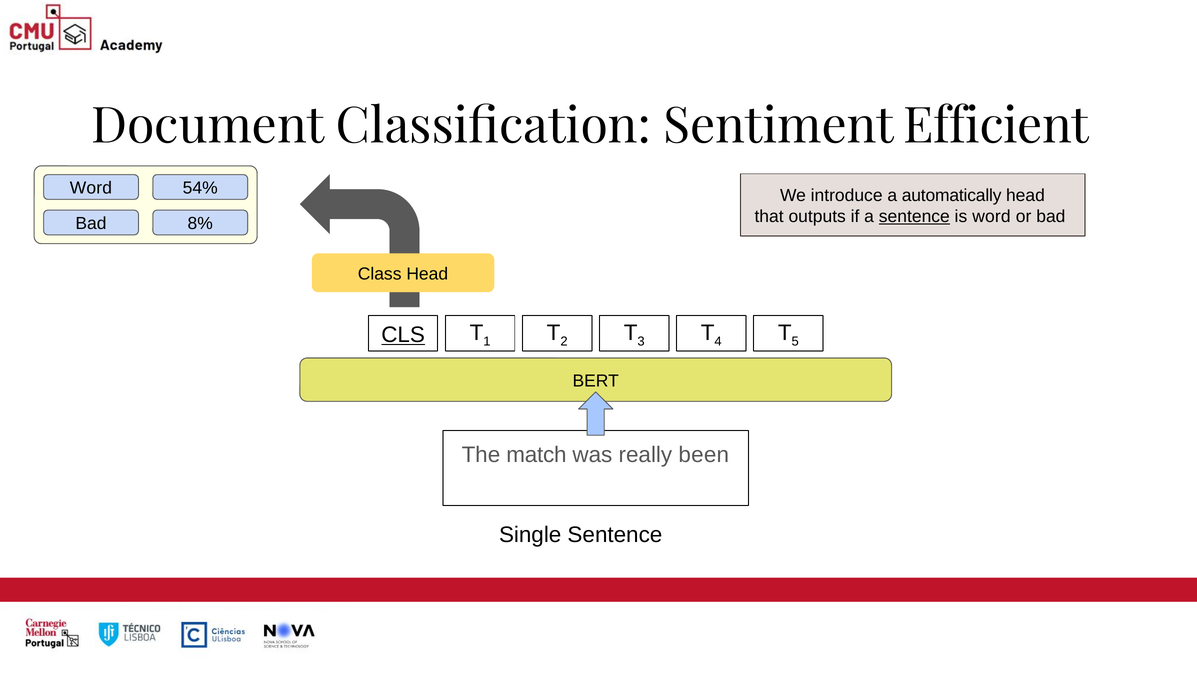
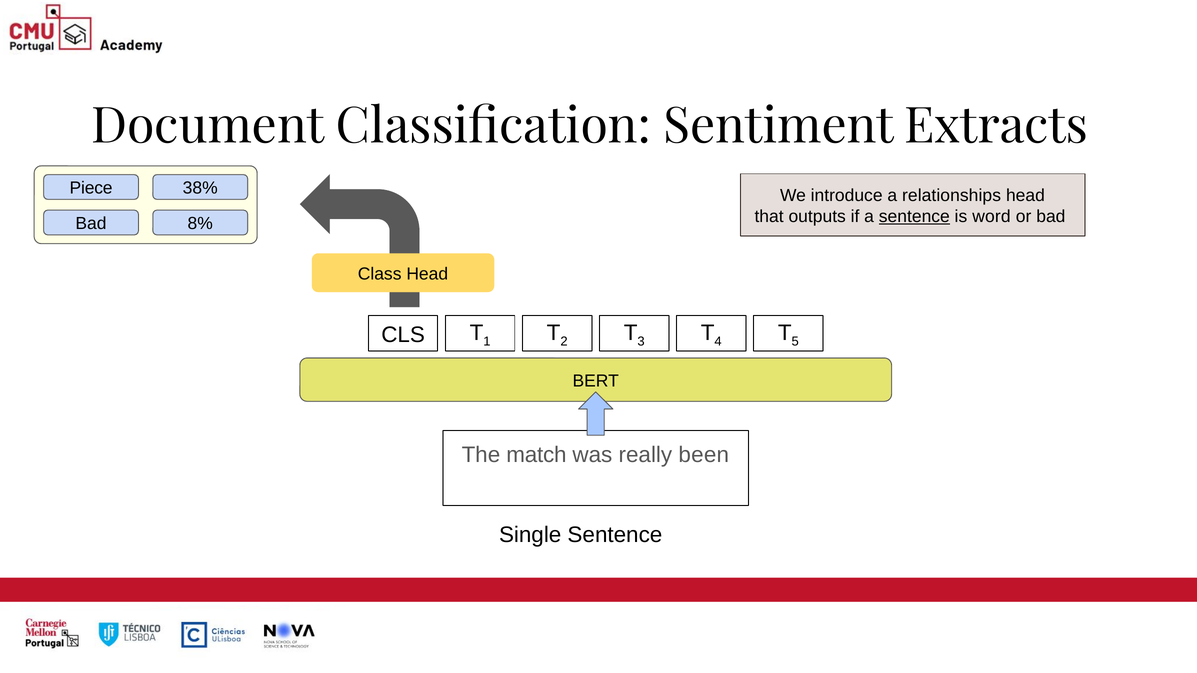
Efficient: Efficient -> Extracts
Word at (91, 188): Word -> Piece
54%: 54% -> 38%
automatically: automatically -> relationships
CLS underline: present -> none
